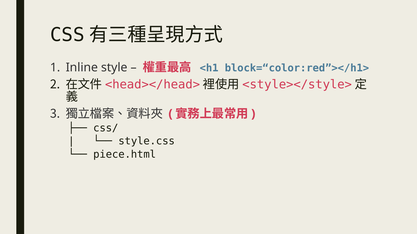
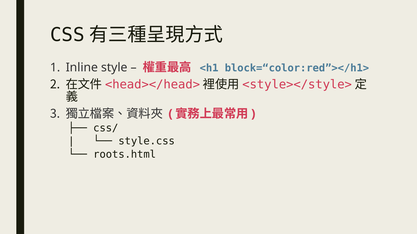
piece.html: piece.html -> roots.html
